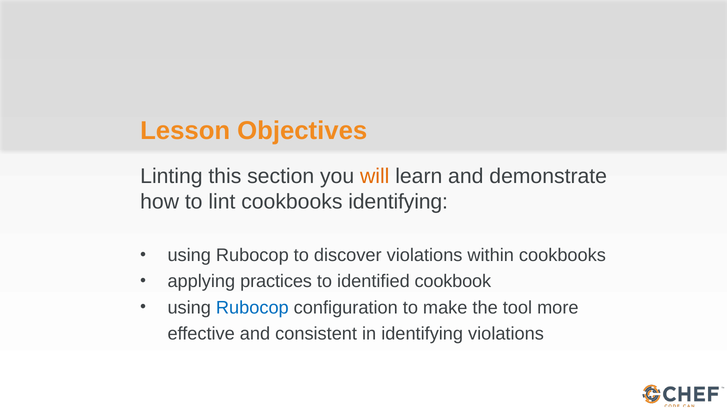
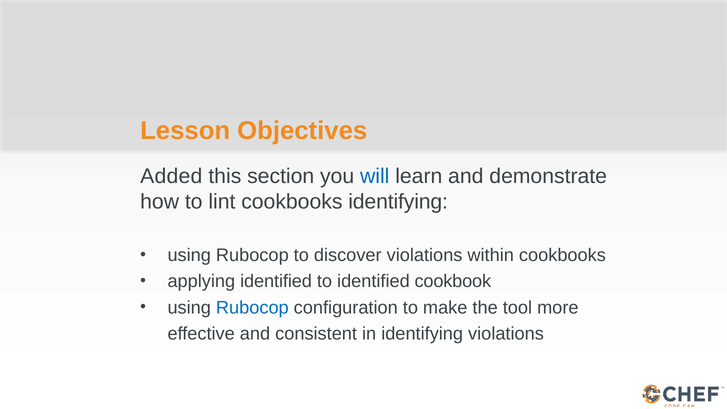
Linting: Linting -> Added
will colour: orange -> blue
applying practices: practices -> identified
